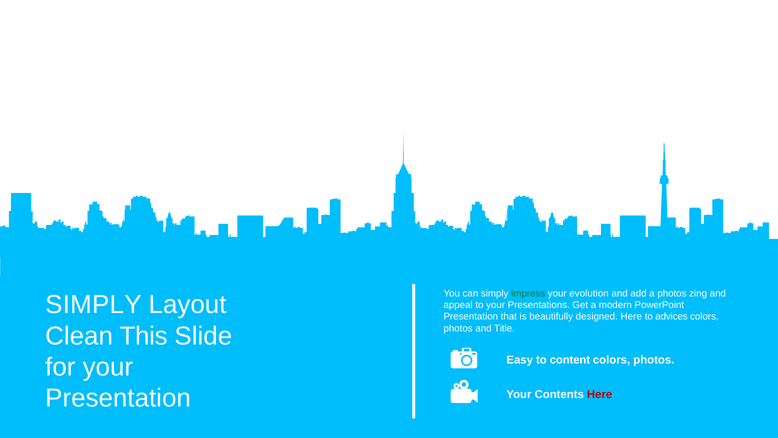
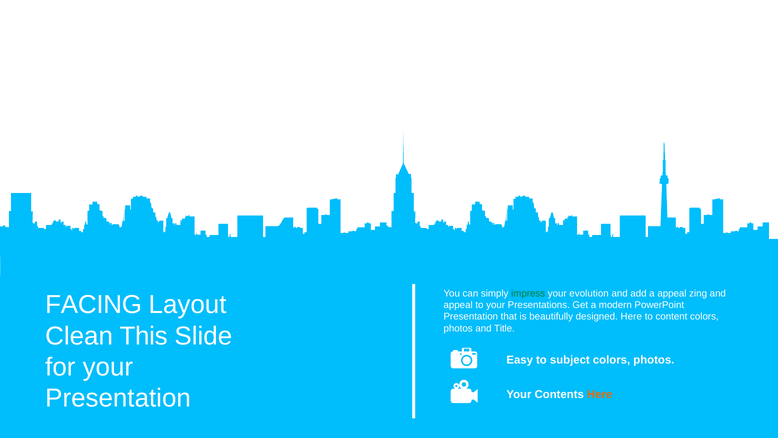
a photos: photos -> appeal
SIMPLY at (93, 305): SIMPLY -> FACING
advices: advices -> content
content: content -> subject
Here at (600, 394) colour: red -> orange
